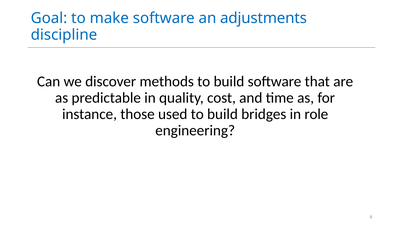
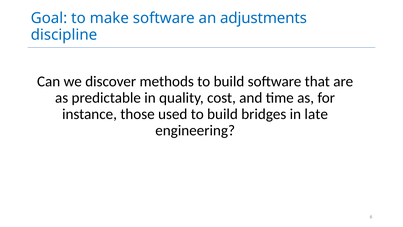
role: role -> late
